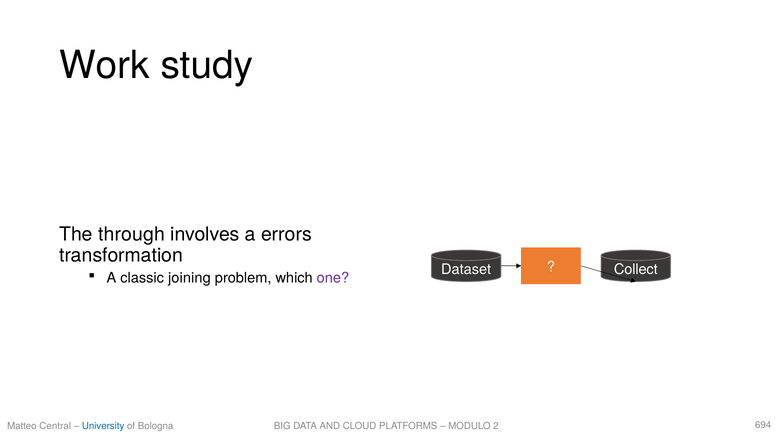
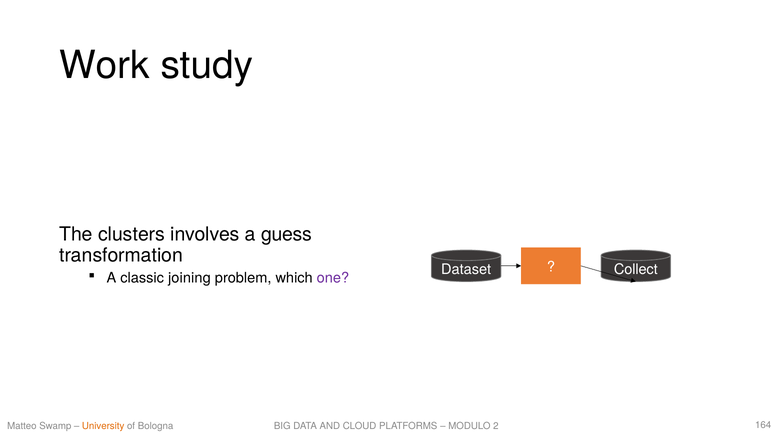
through: through -> clusters
errors: errors -> guess
Central: Central -> Swamp
University colour: blue -> orange
694: 694 -> 164
